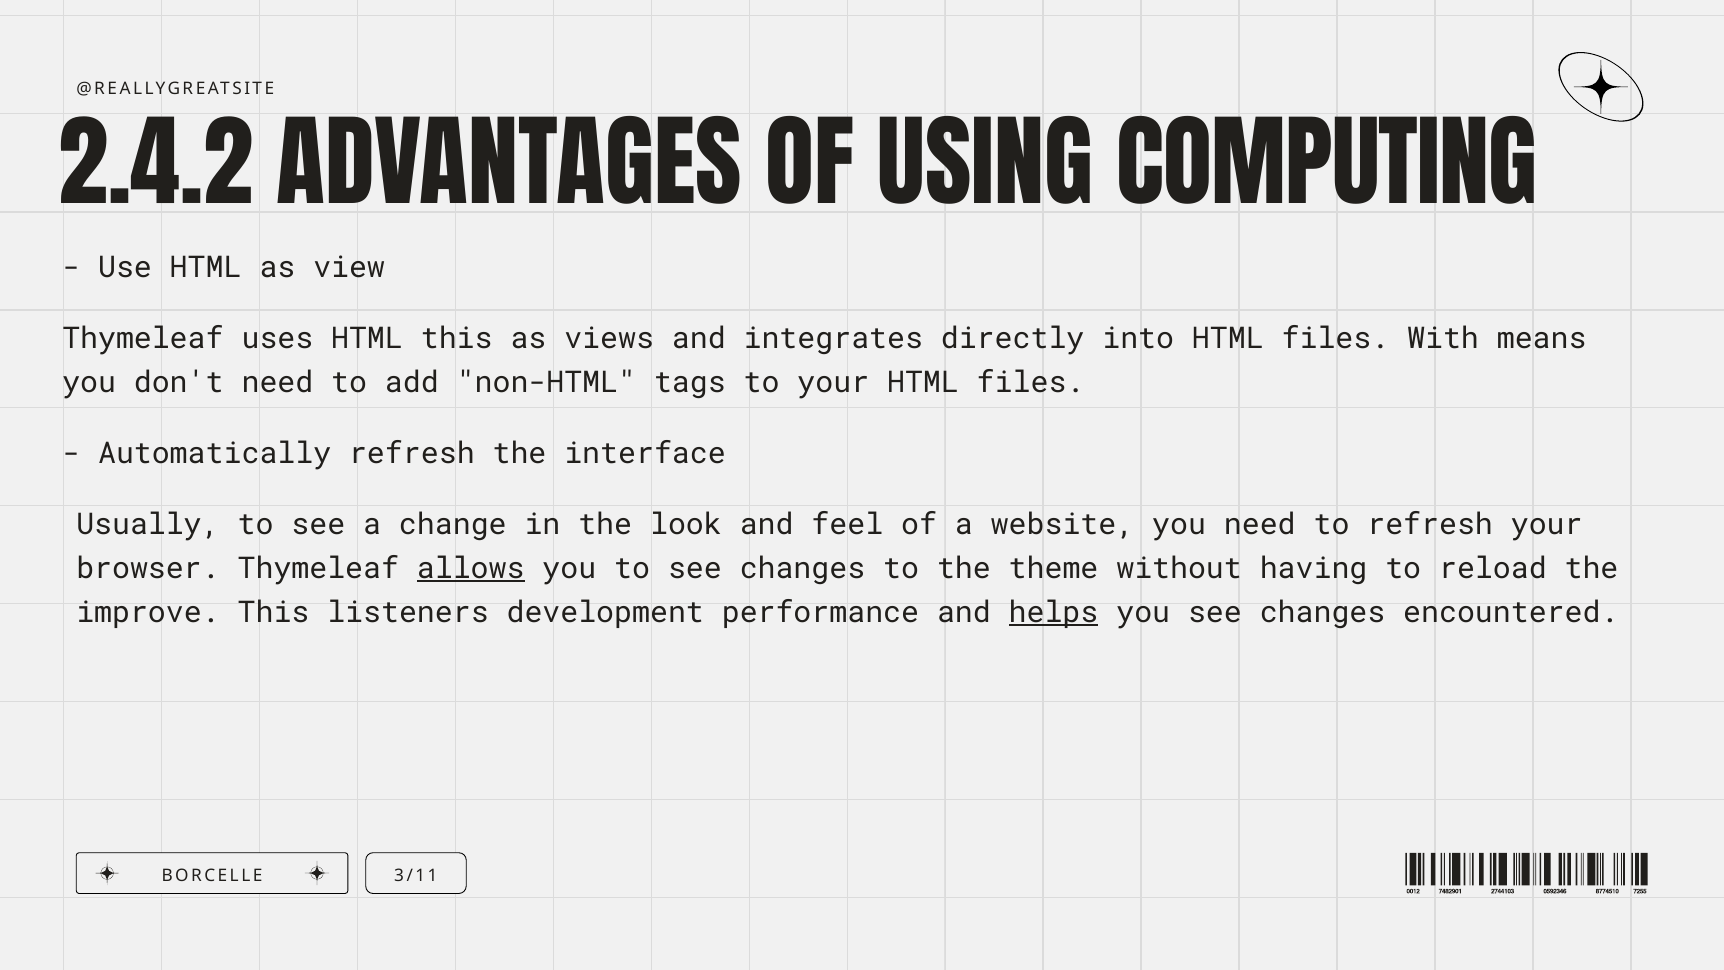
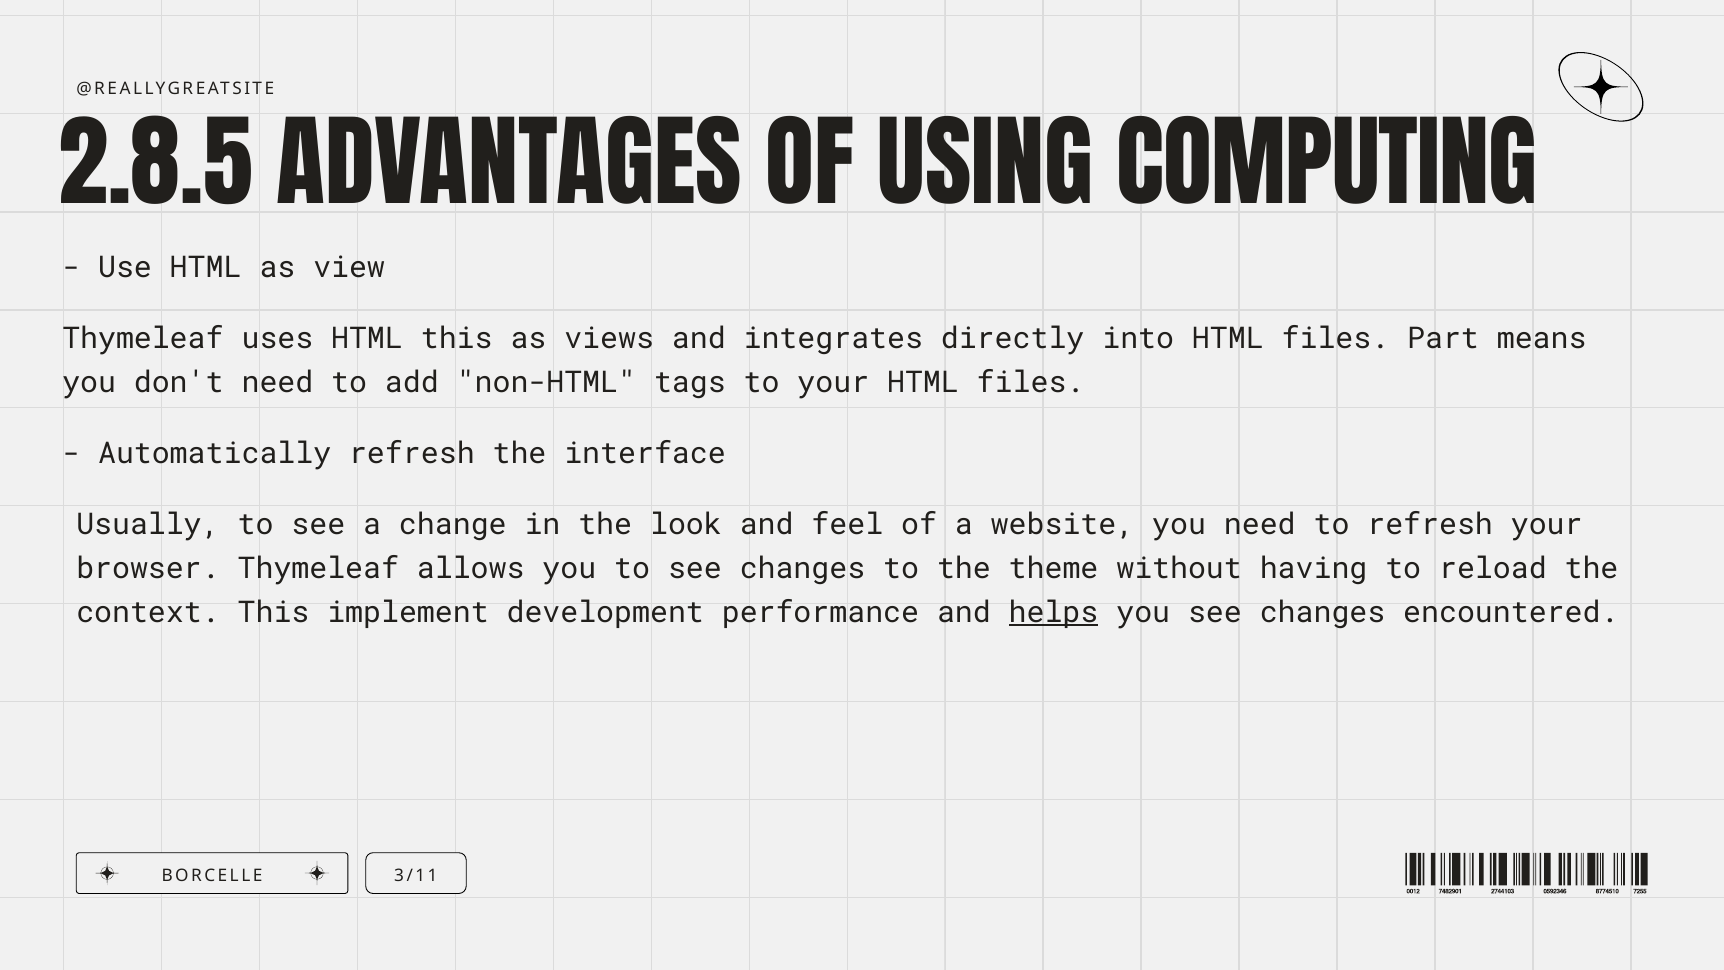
2.4.2: 2.4.2 -> 2.8.5
With: With -> Part
allows underline: present -> none
improve: improve -> context
listeners: listeners -> implement
